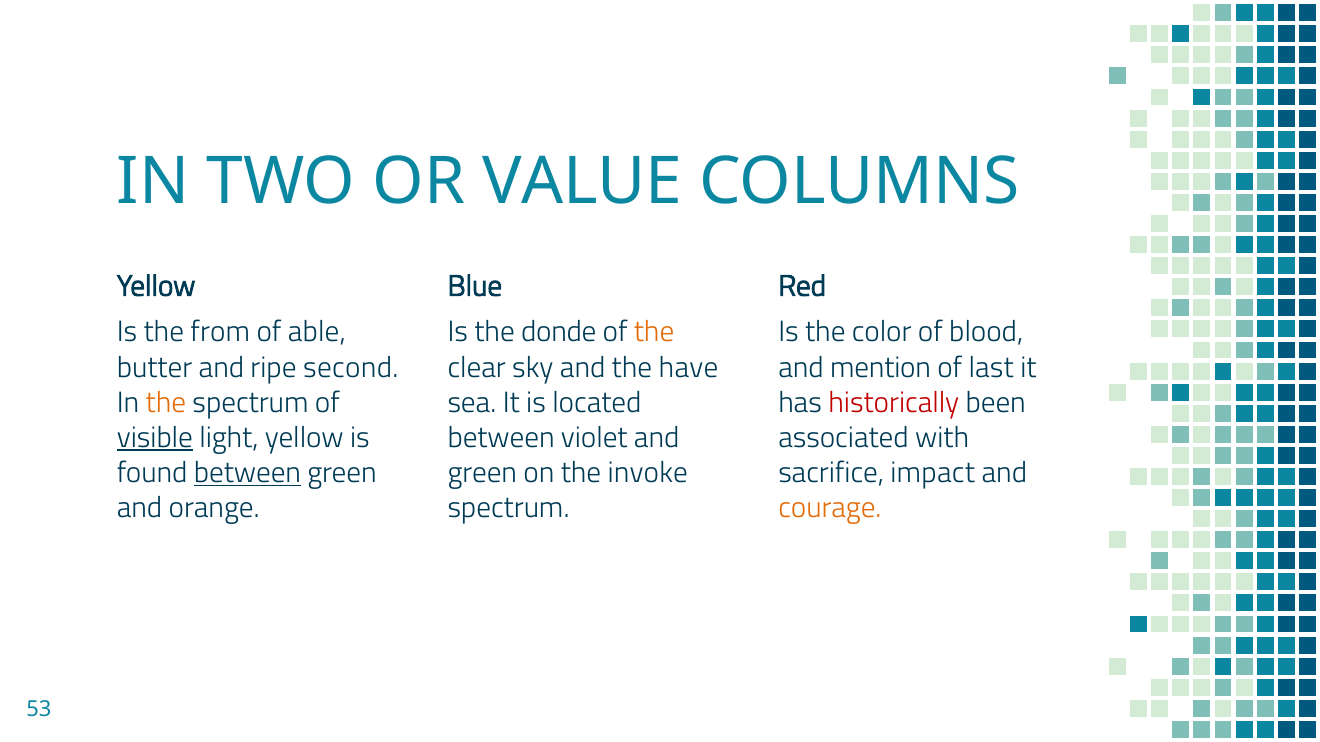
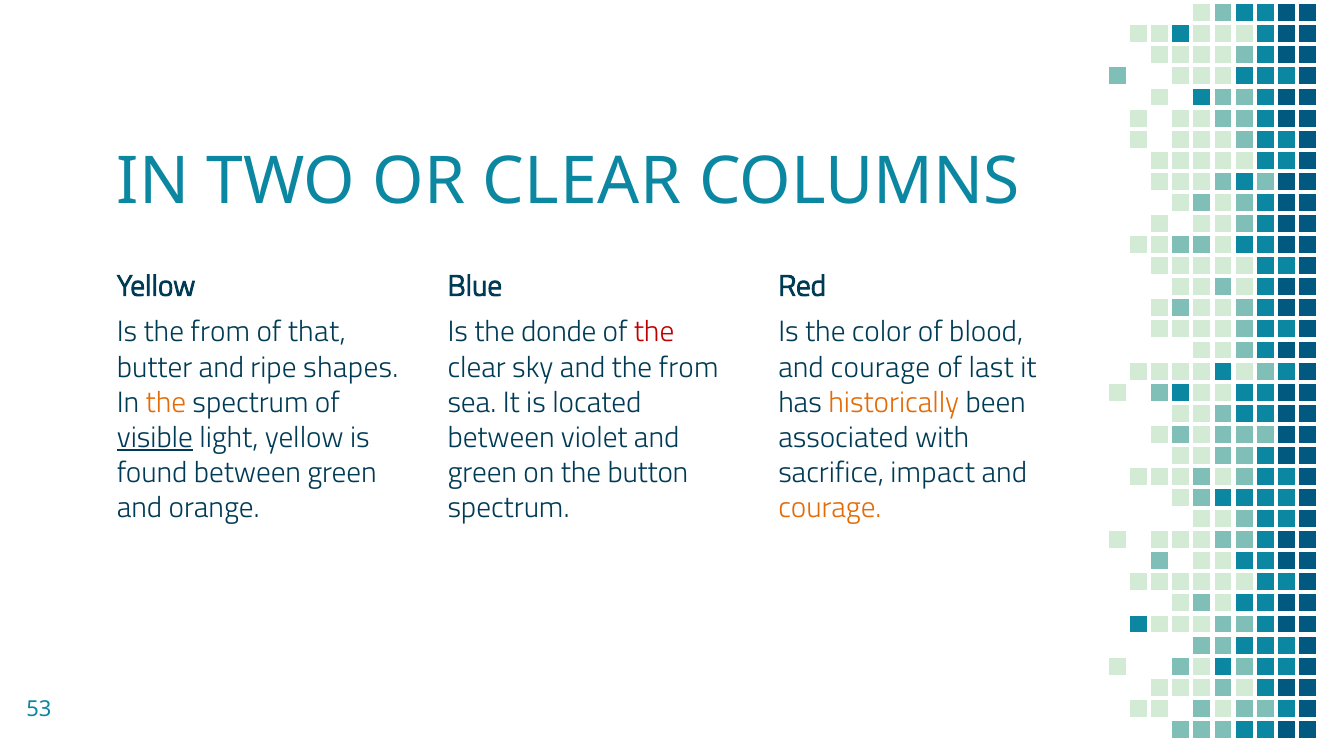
OR VALUE: VALUE -> CLEAR
able: able -> that
the at (654, 332) colour: orange -> red
second: second -> shapes
and the have: have -> from
mention at (881, 368): mention -> courage
historically colour: red -> orange
between at (248, 473) underline: present -> none
invoke: invoke -> button
